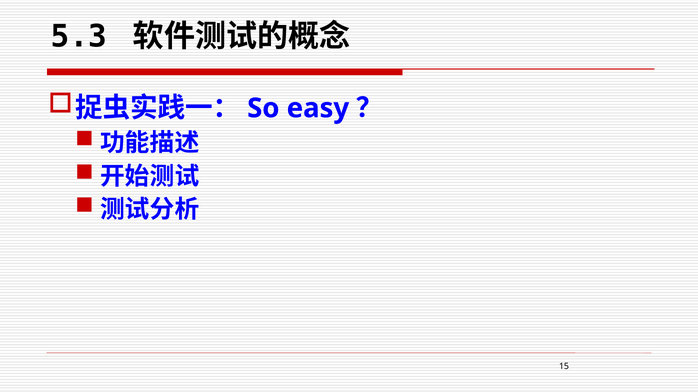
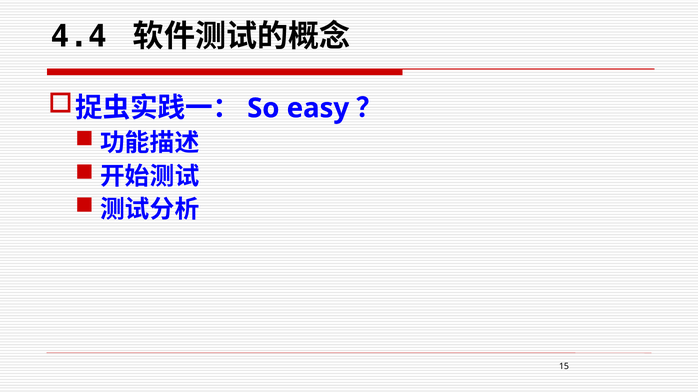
5.3: 5.3 -> 4.4
